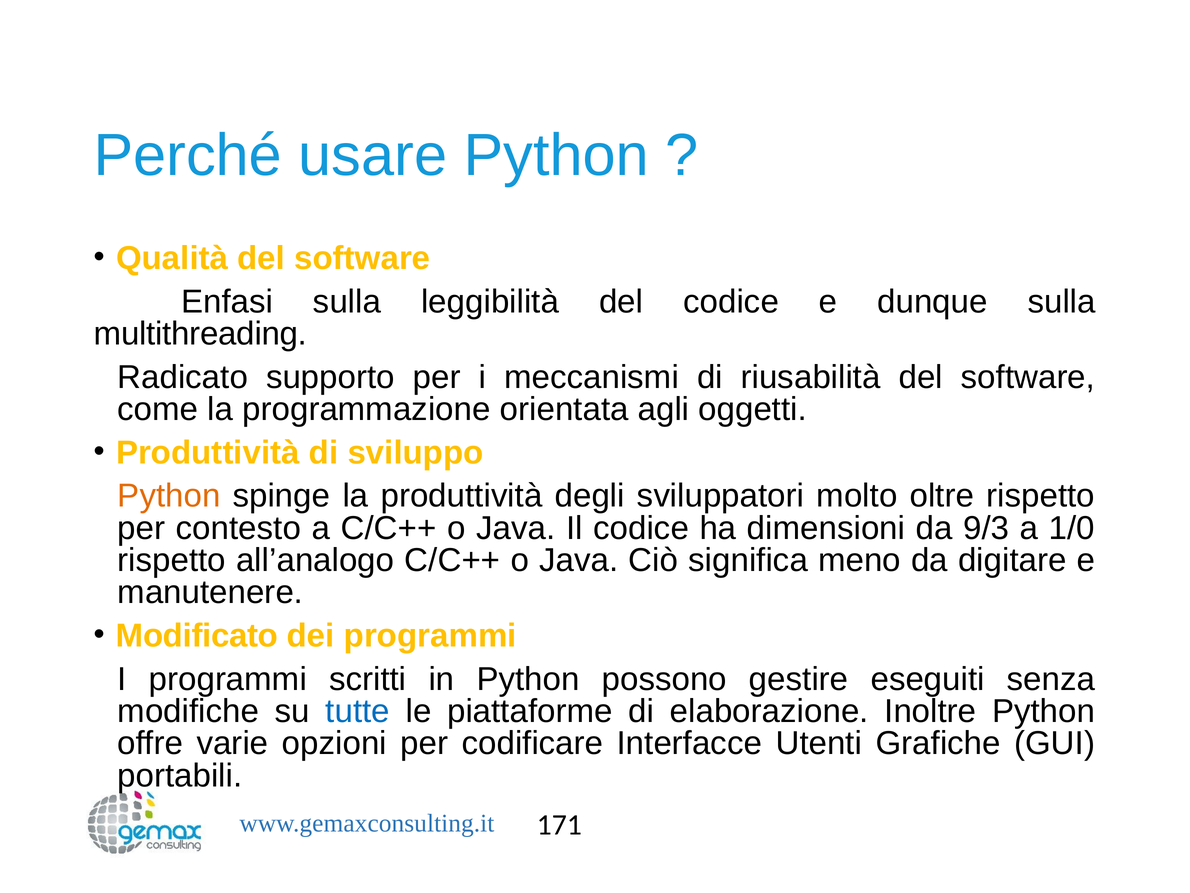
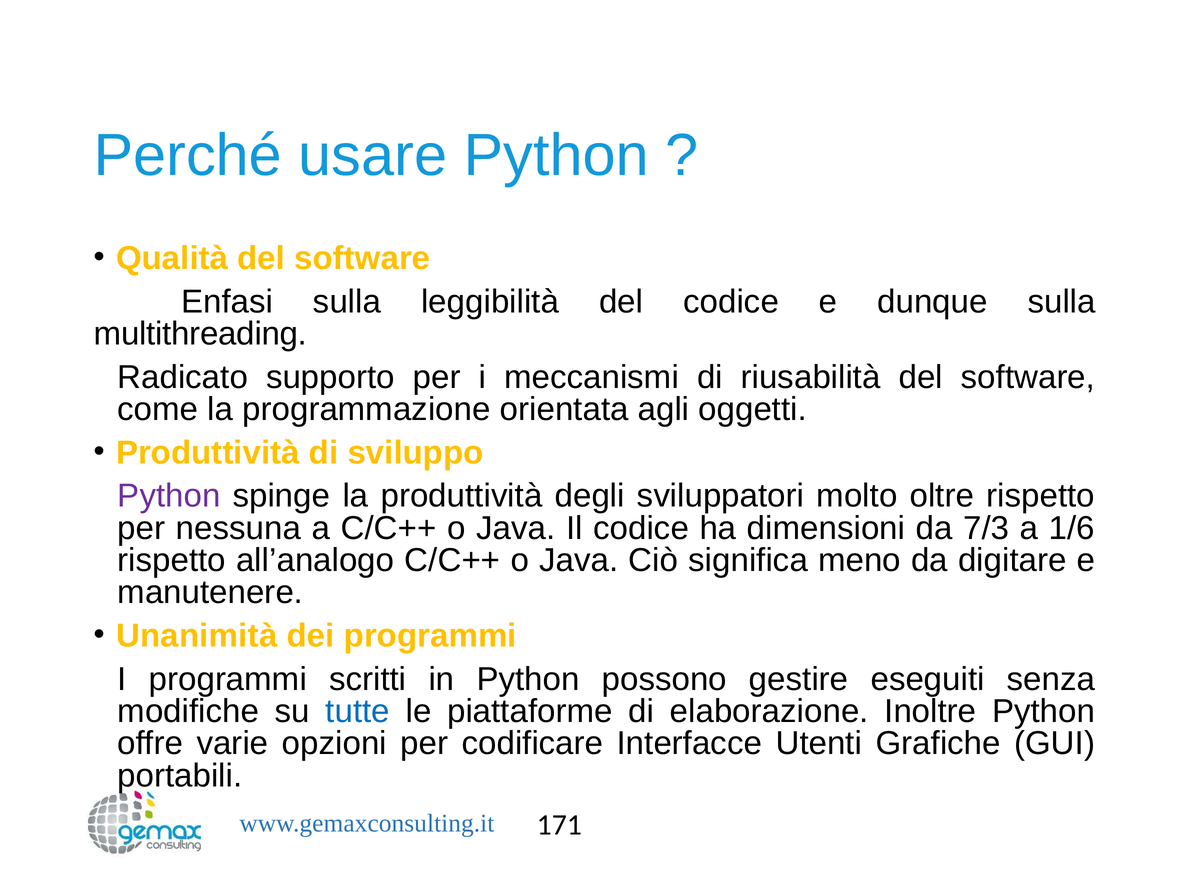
Python at (169, 496) colour: orange -> purple
contesto: contesto -> nessuna
9/3: 9/3 -> 7/3
1/0: 1/0 -> 1/6
Modificato: Modificato -> Unanimità
